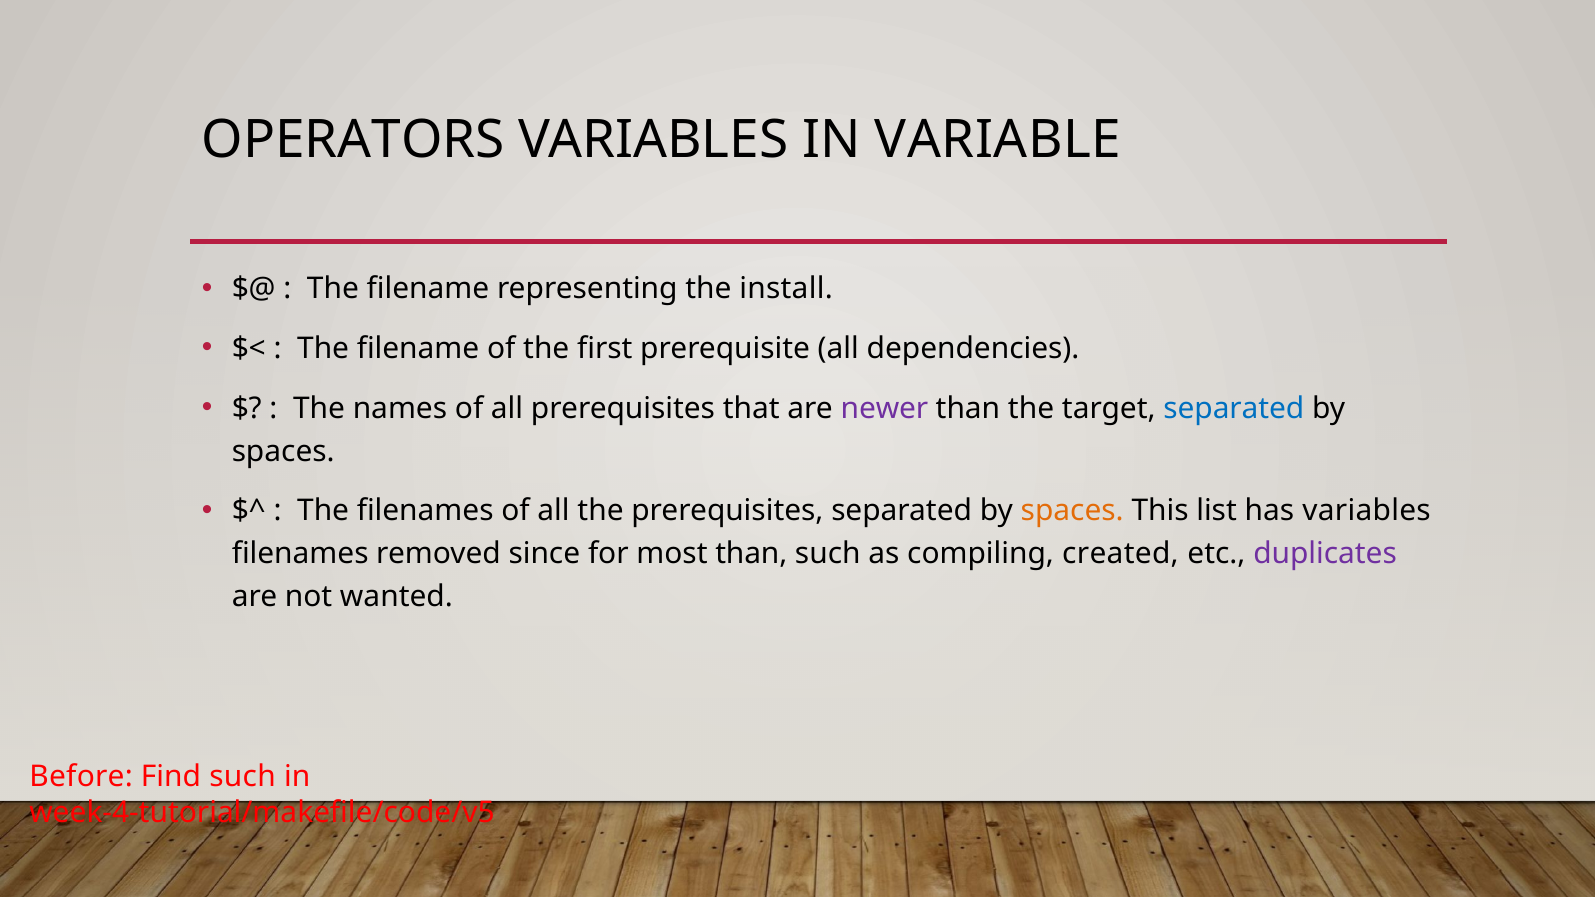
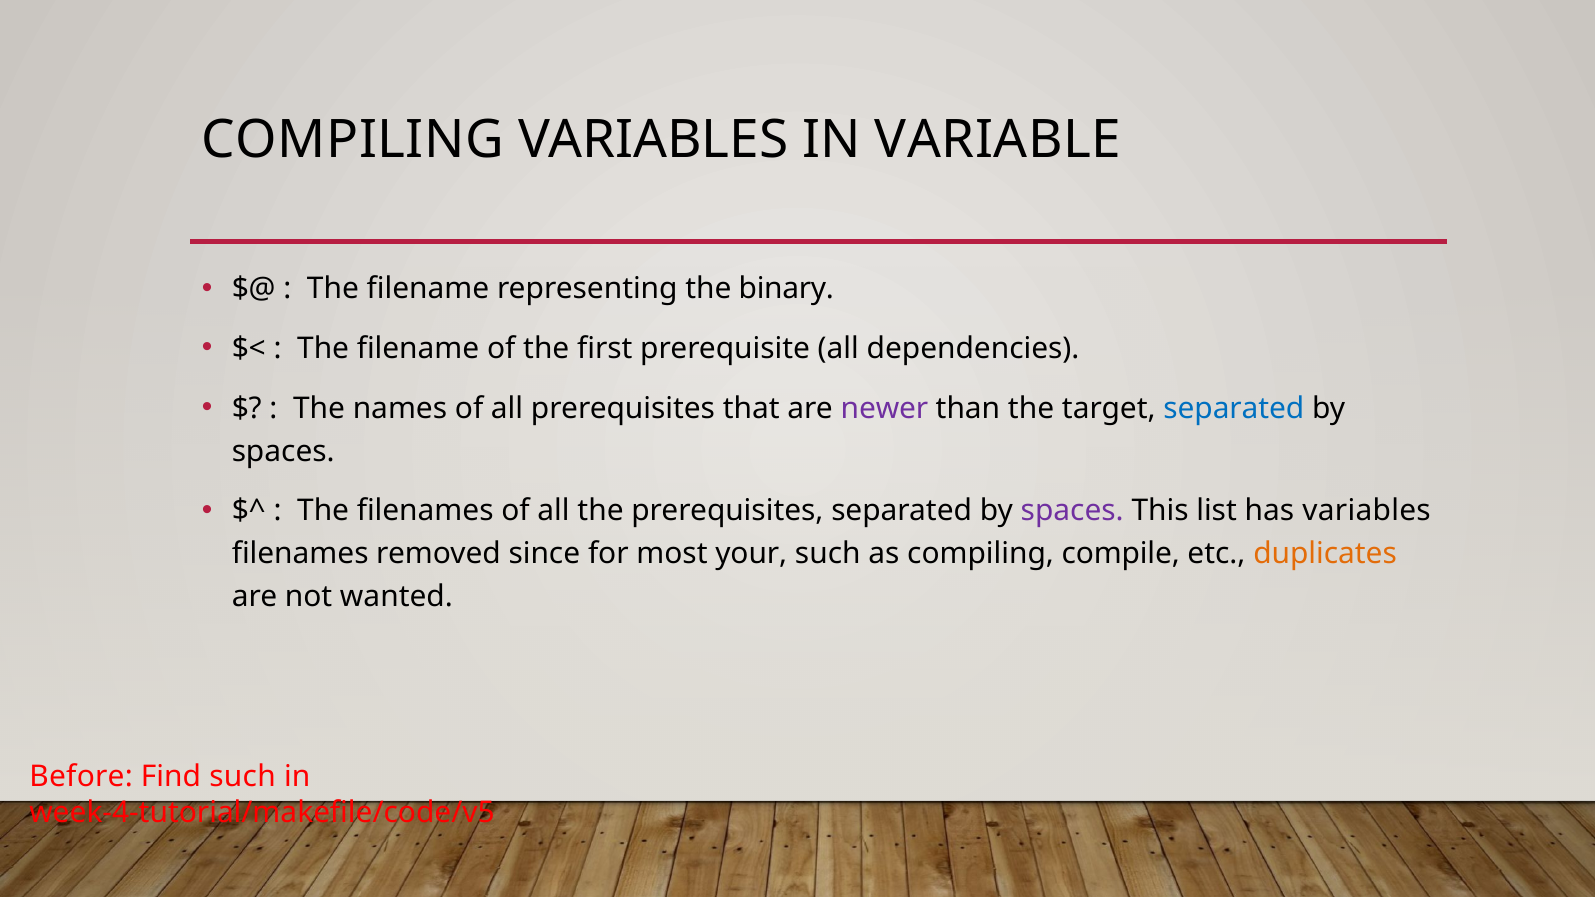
OPERATORS at (353, 140): OPERATORS -> COMPILING
install: install -> binary
spaces at (1072, 511) colour: orange -> purple
most than: than -> your
created: created -> compile
duplicates colour: purple -> orange
